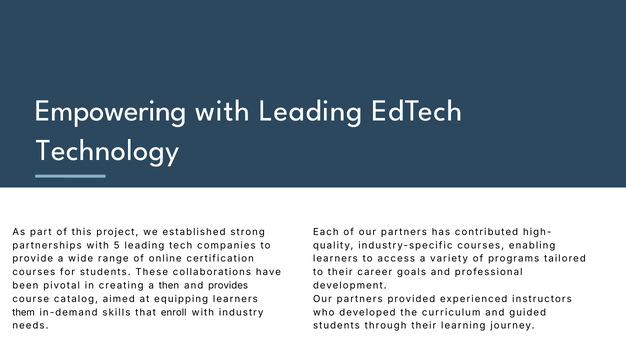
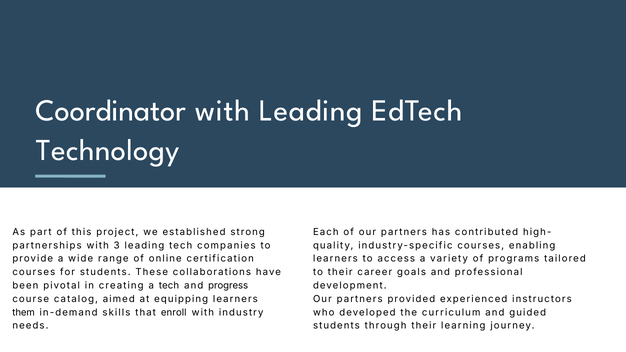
Empowering: Empowering -> Coordinator
5: 5 -> 3
a then: then -> tech
provides: provides -> progress
